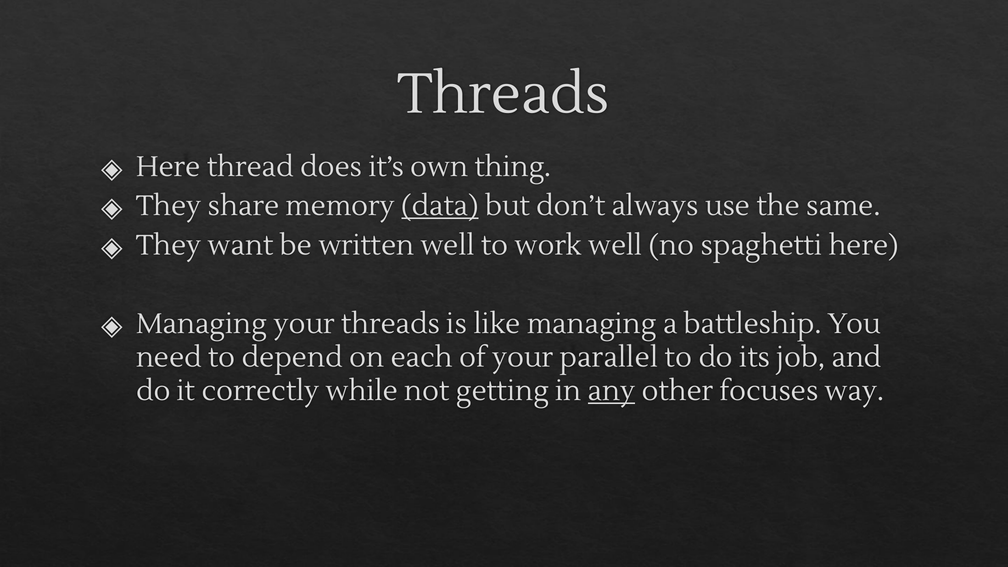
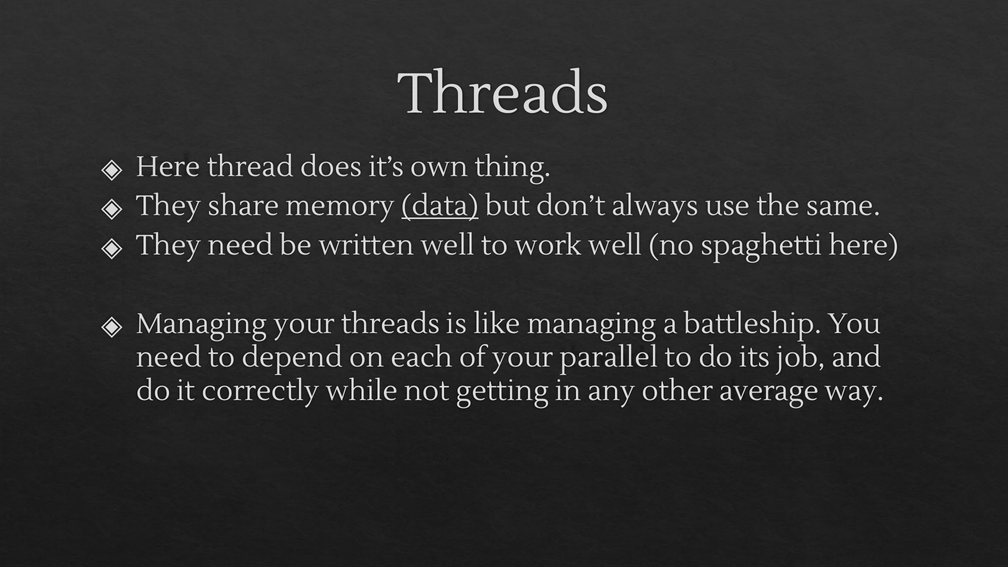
They want: want -> need
any underline: present -> none
focuses: focuses -> average
